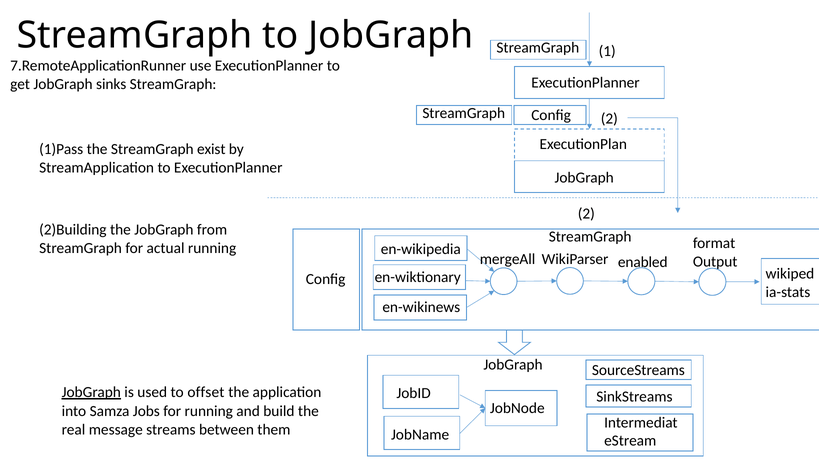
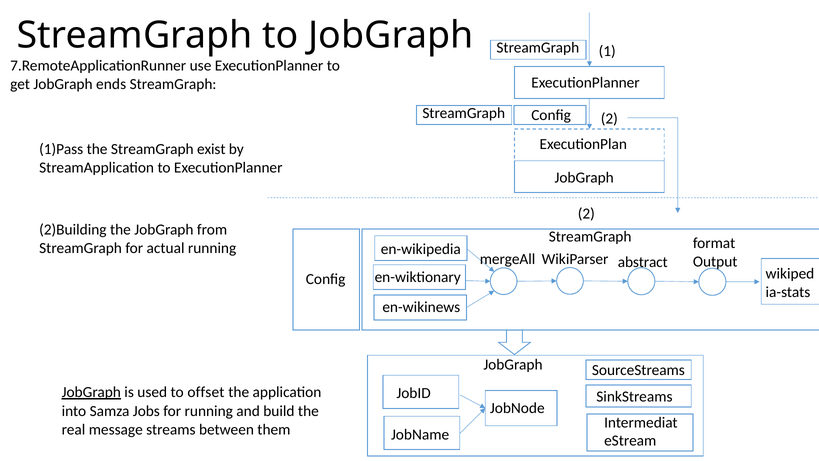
sinks: sinks -> ends
enabled: enabled -> abstract
